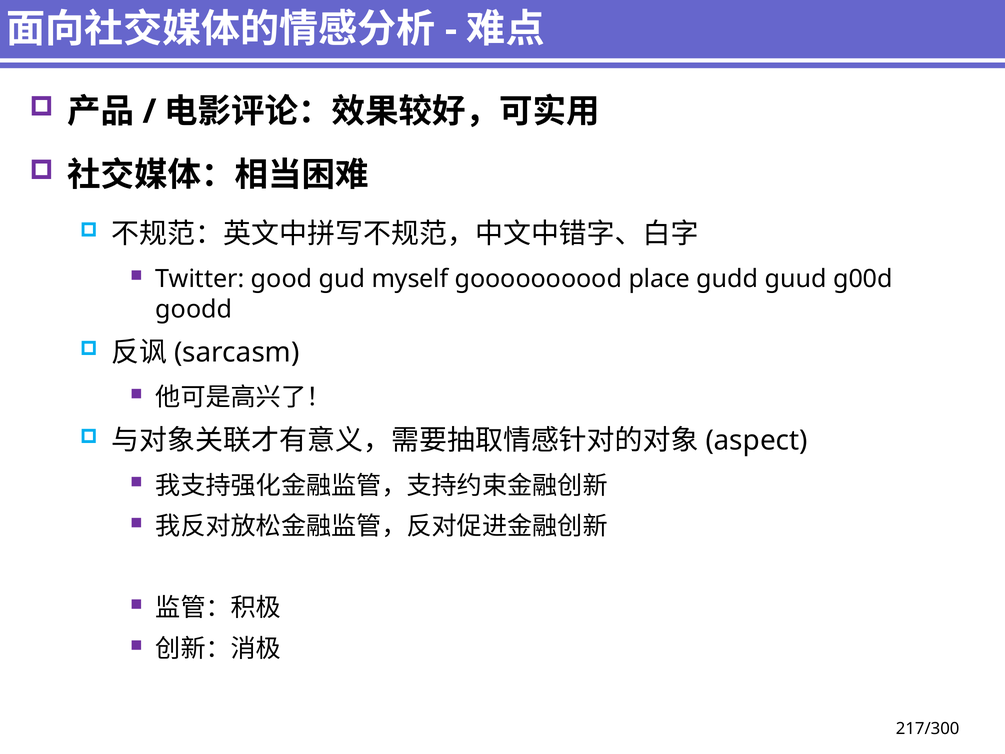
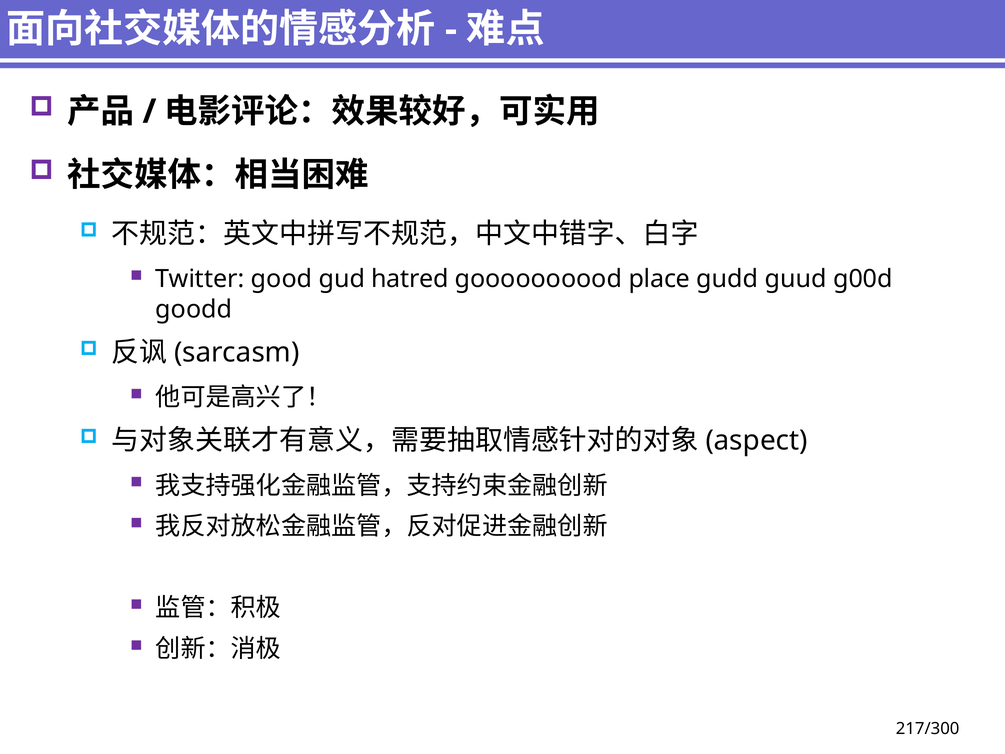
myself: myself -> hatred
